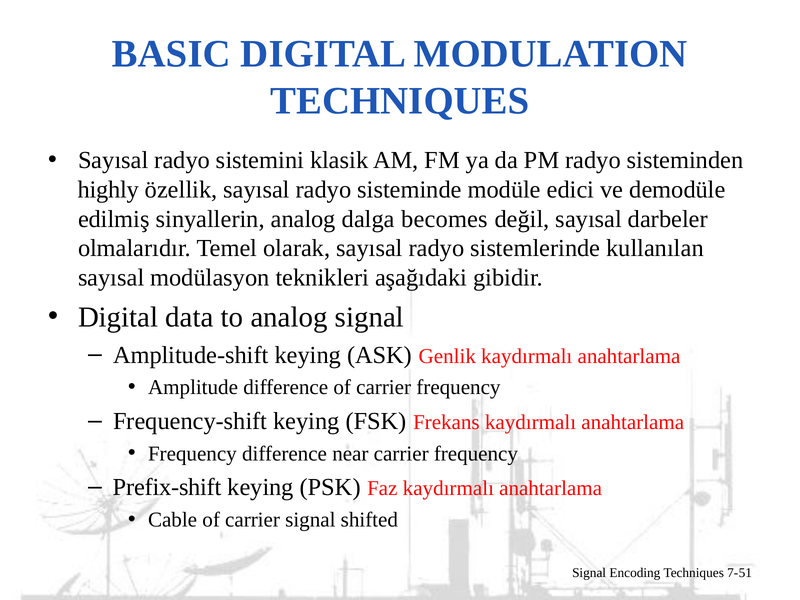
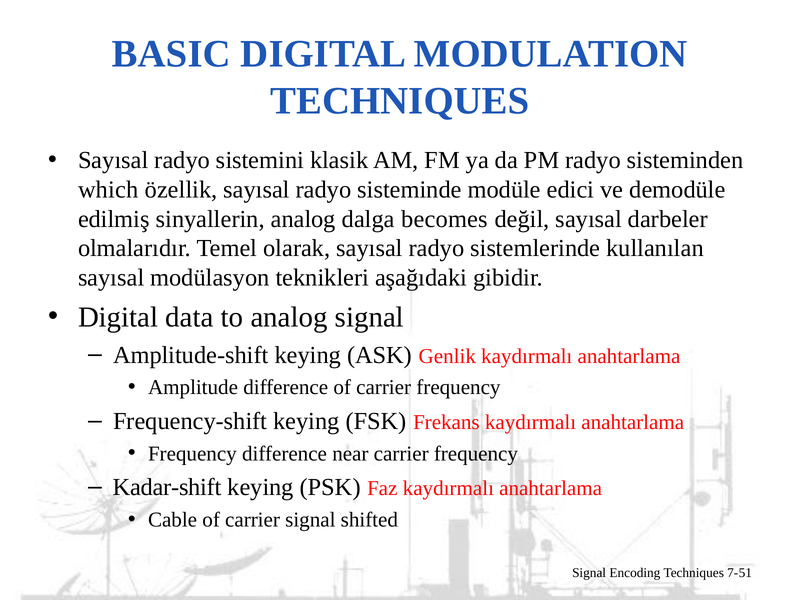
highly: highly -> which
Prefix-shift: Prefix-shift -> Kadar-shift
